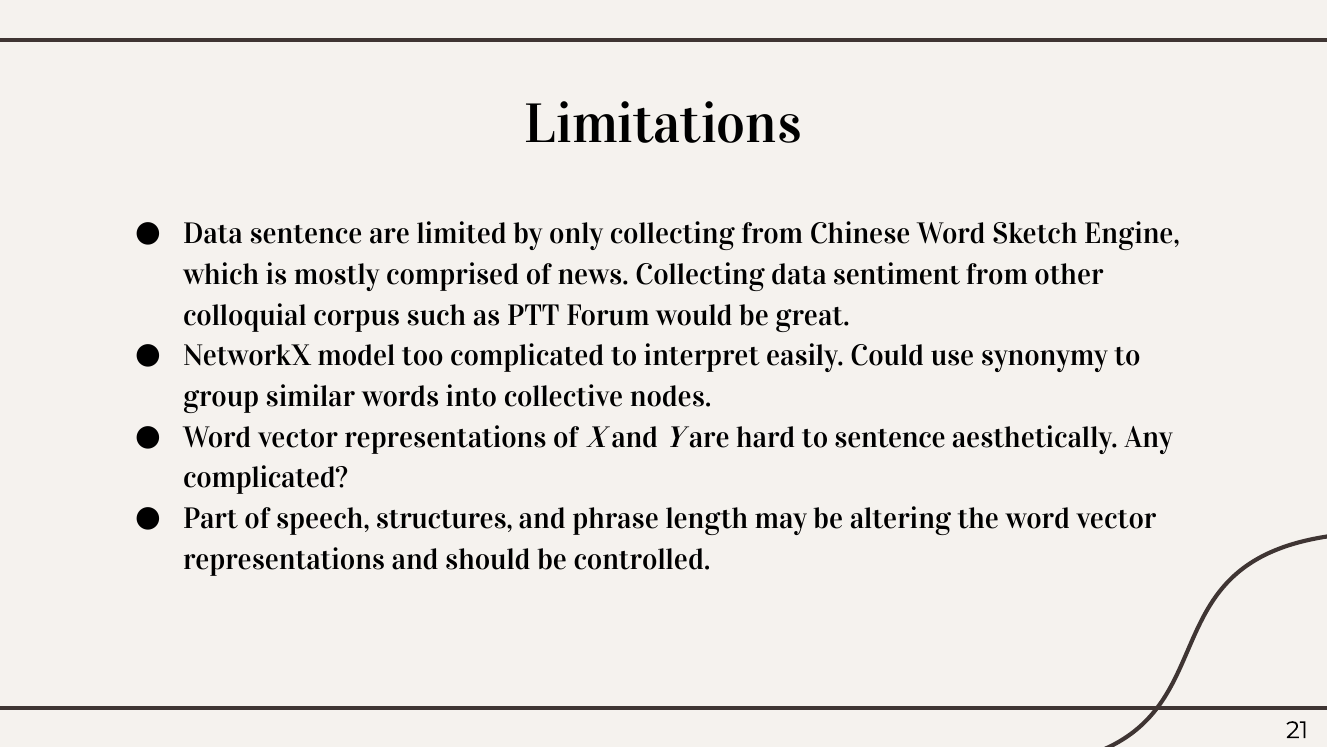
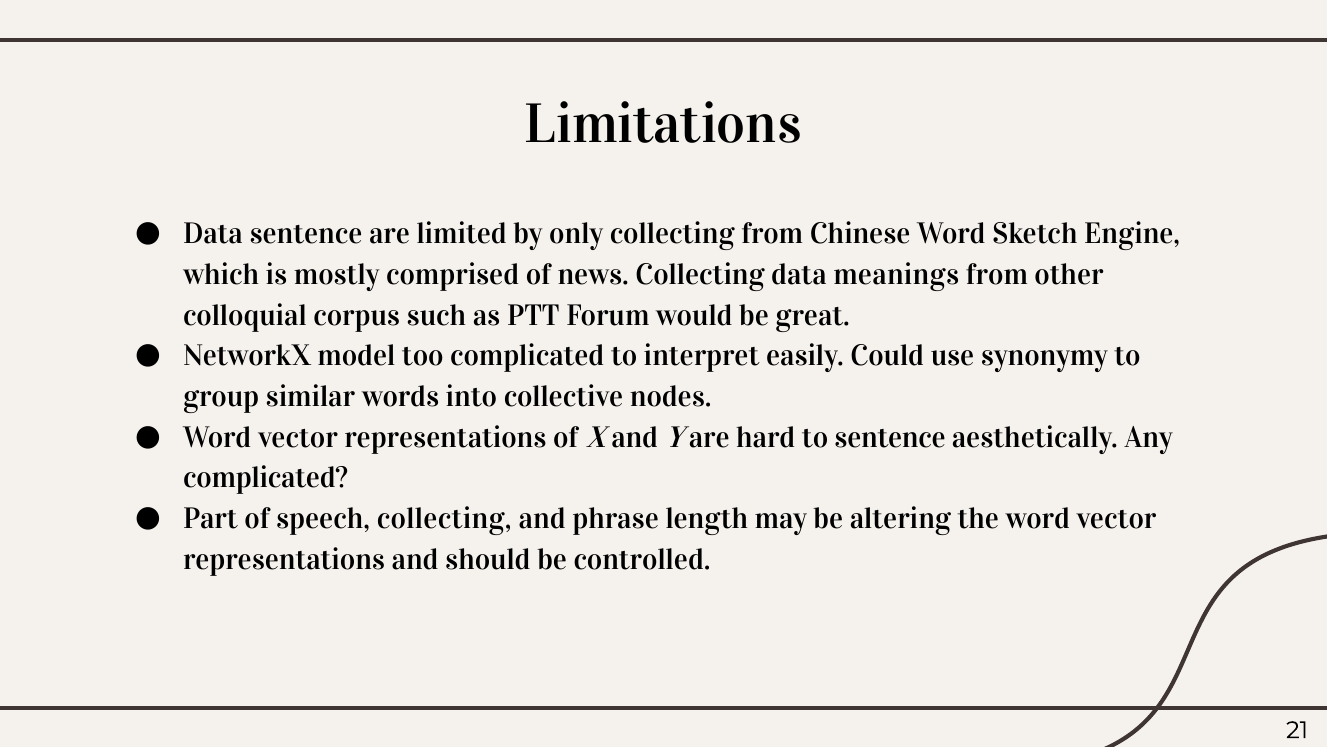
sentiment: sentiment -> meanings
speech structures: structures -> collecting
